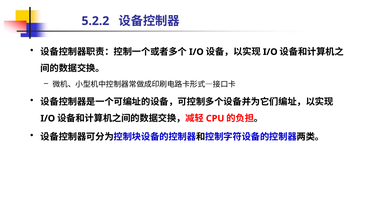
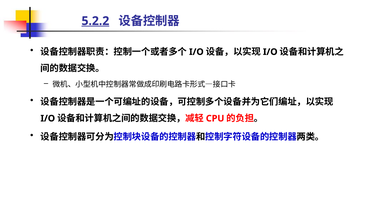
5.2.2 underline: none -> present
